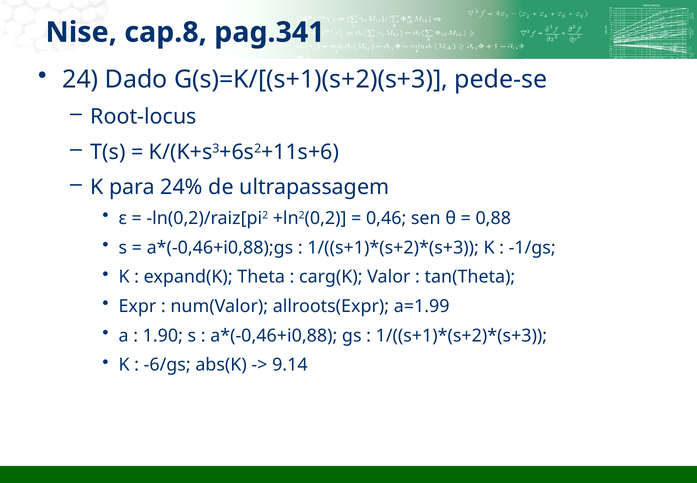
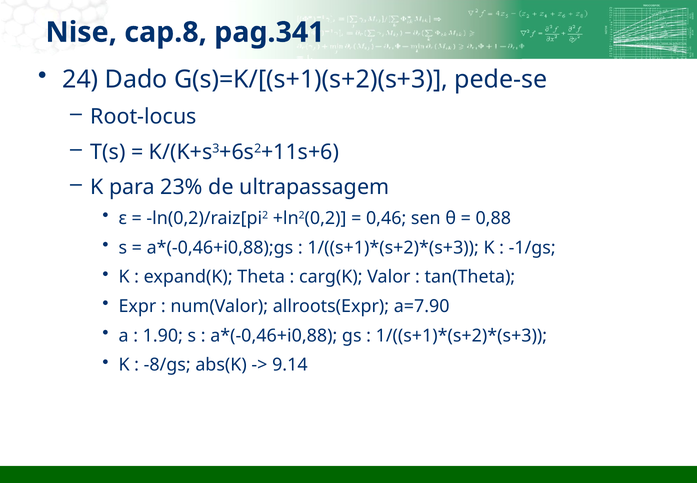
24%: 24% -> 23%
a=1.99: a=1.99 -> a=7.90
-6/gs: -6/gs -> -8/gs
